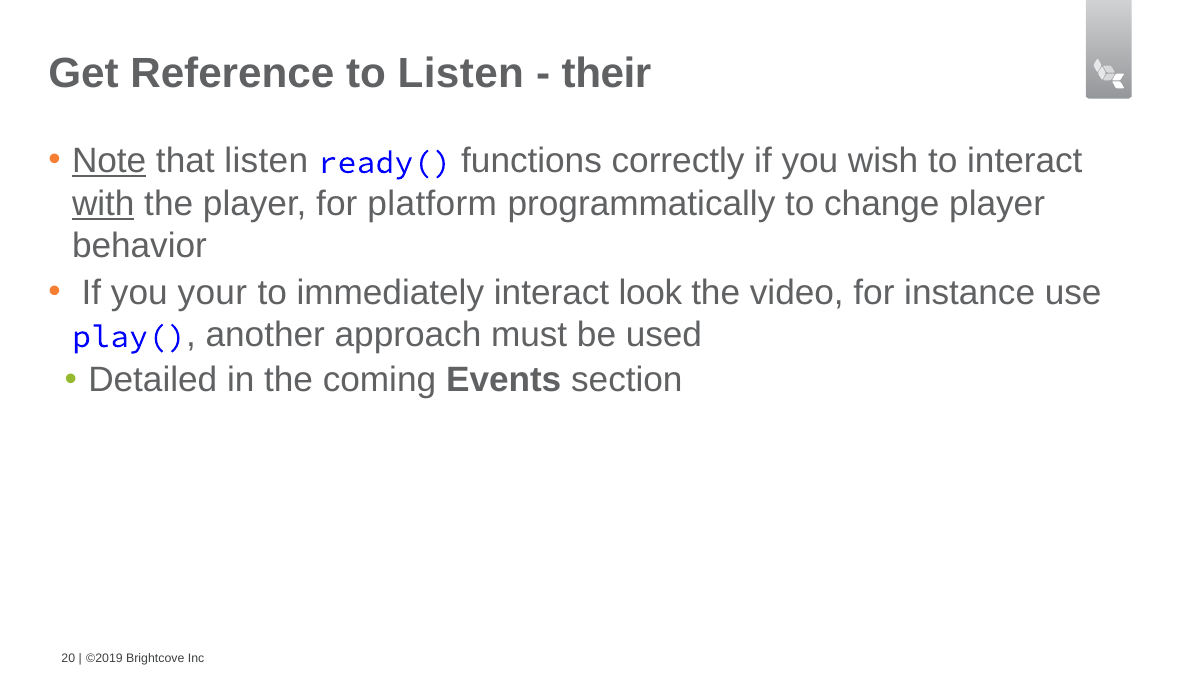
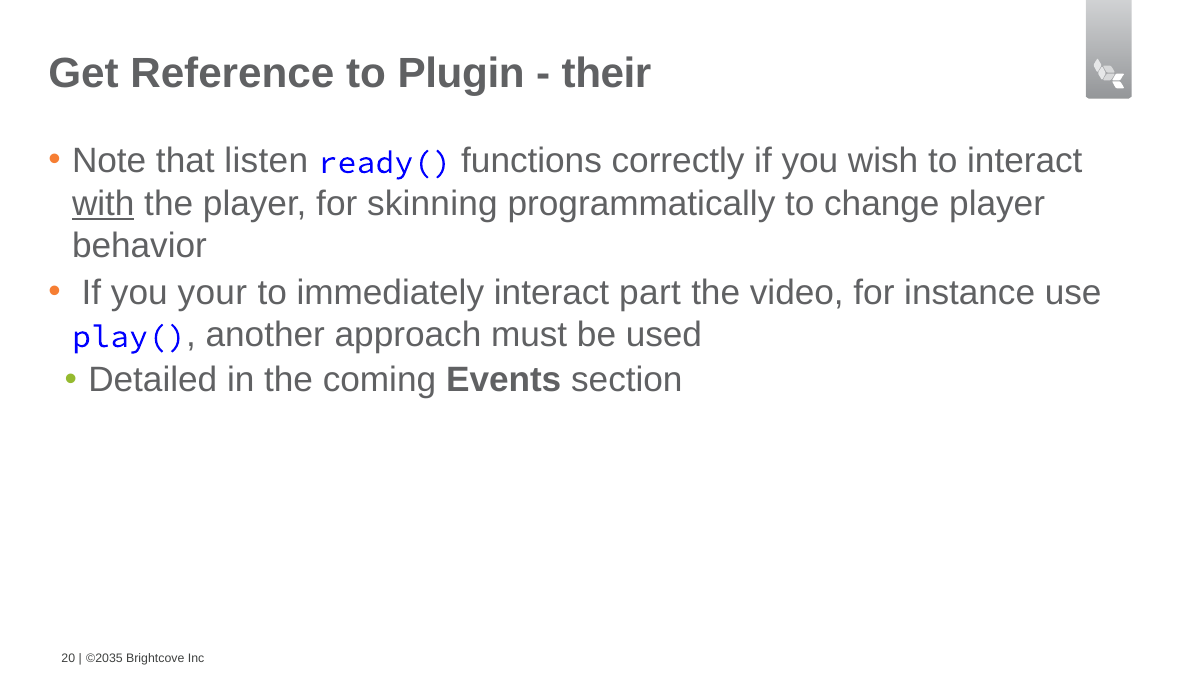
to Listen: Listen -> Plugin
Note underline: present -> none
platform: platform -> skinning
look: look -> part
©2019: ©2019 -> ©2035
